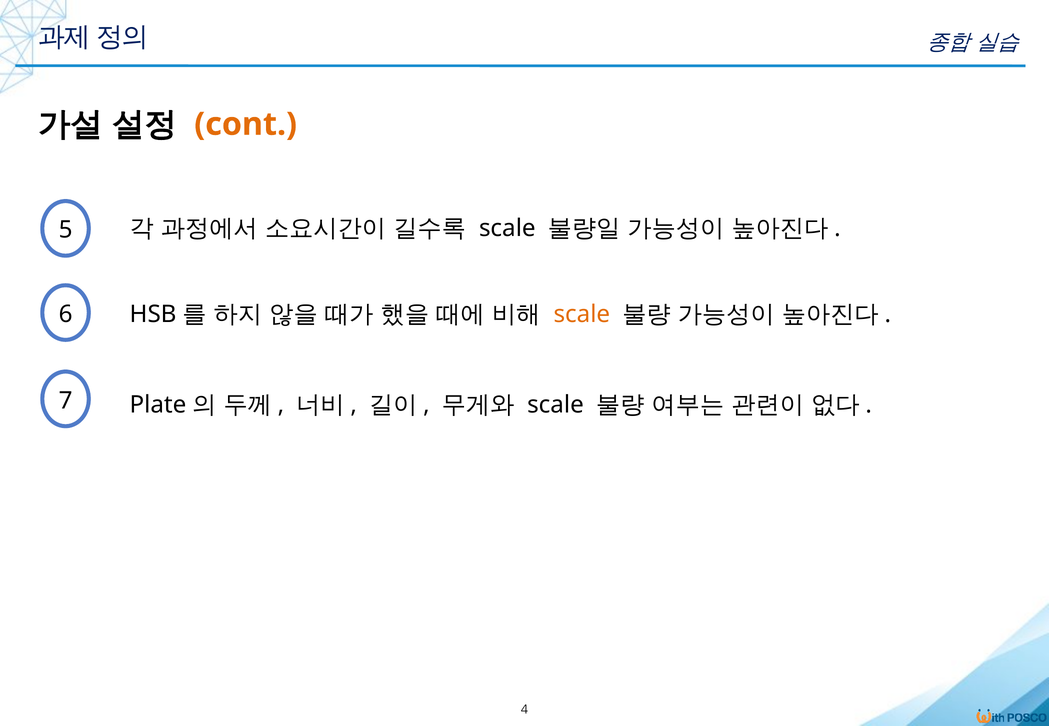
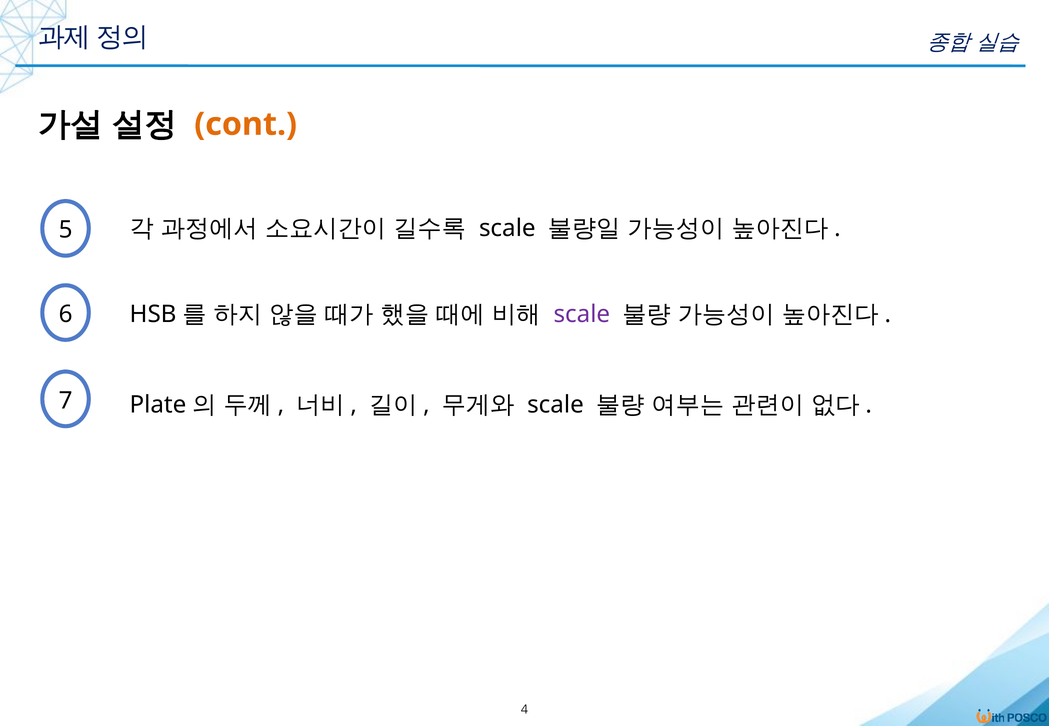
scale at (582, 315) colour: orange -> purple
